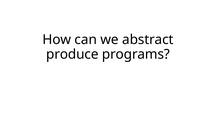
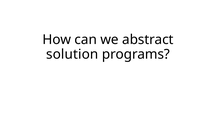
produce: produce -> solution
